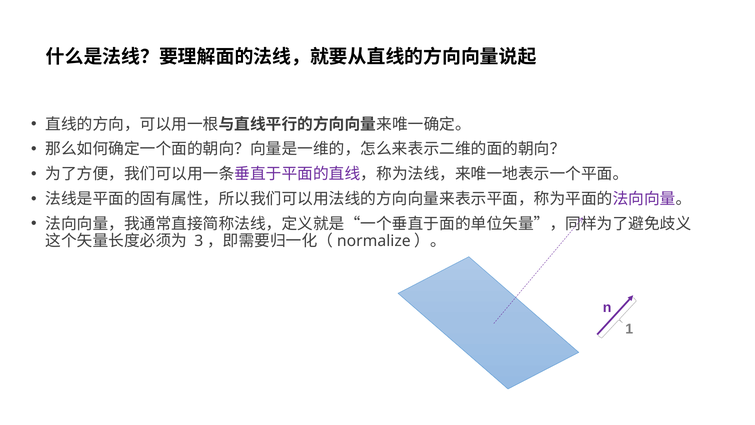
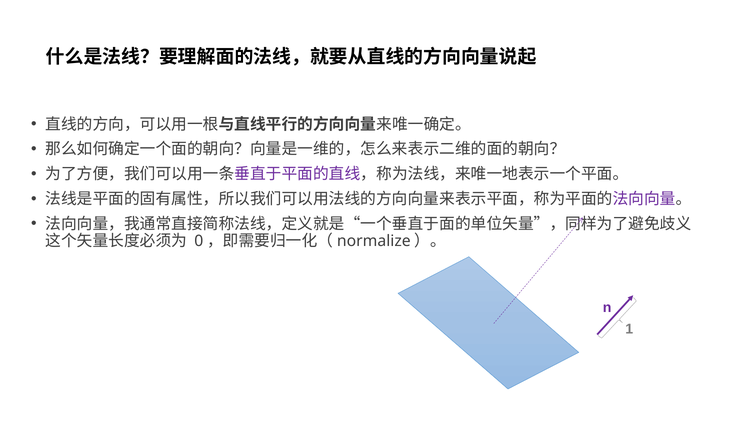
3: 3 -> 0
